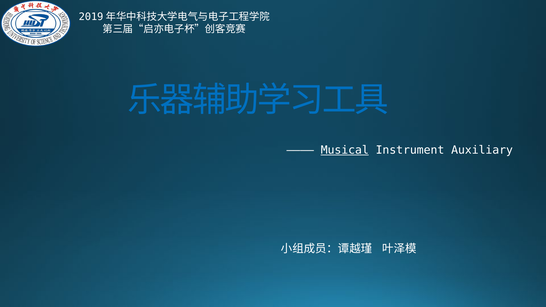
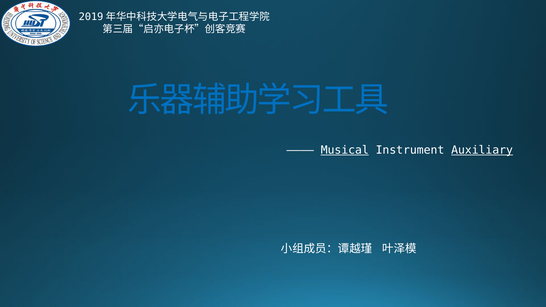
Auxiliary underline: none -> present
